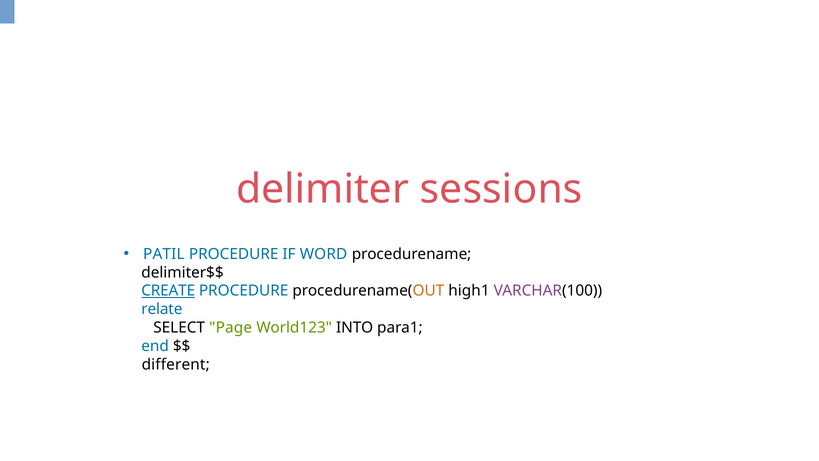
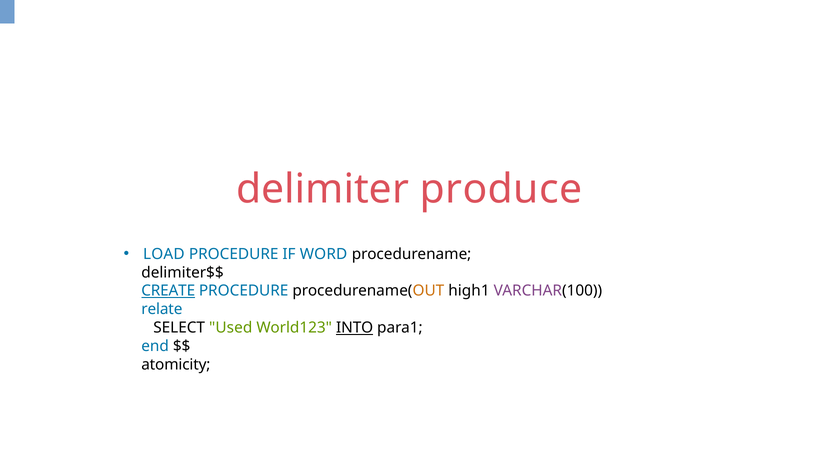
sessions: sessions -> produce
PATIL: PATIL -> LOAD
Page: Page -> Used
INTO underline: none -> present
different: different -> atomicity
